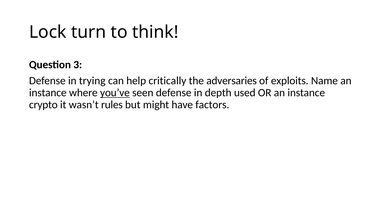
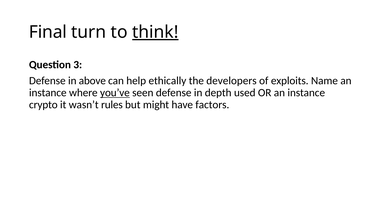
Lock: Lock -> Final
think underline: none -> present
trying: trying -> above
critically: critically -> ethically
adversaries: adversaries -> developers
